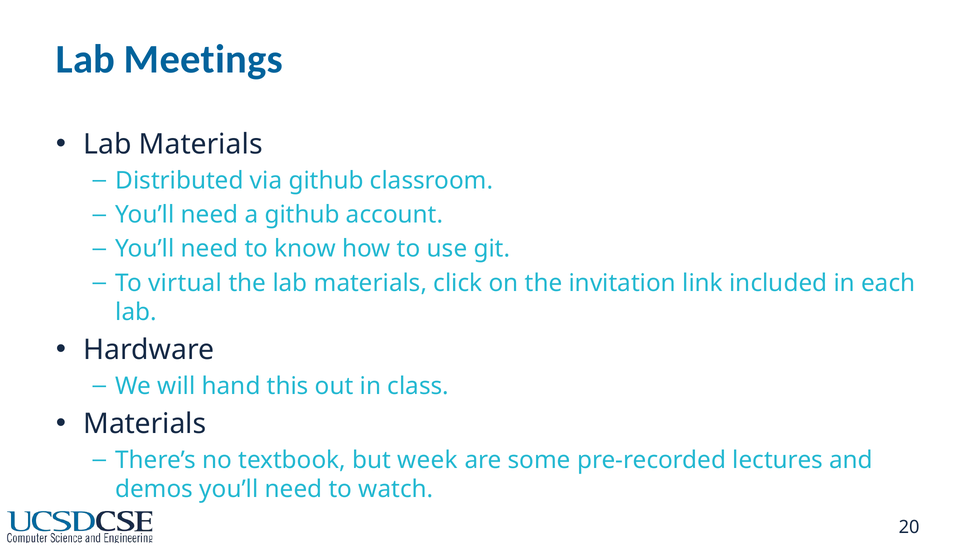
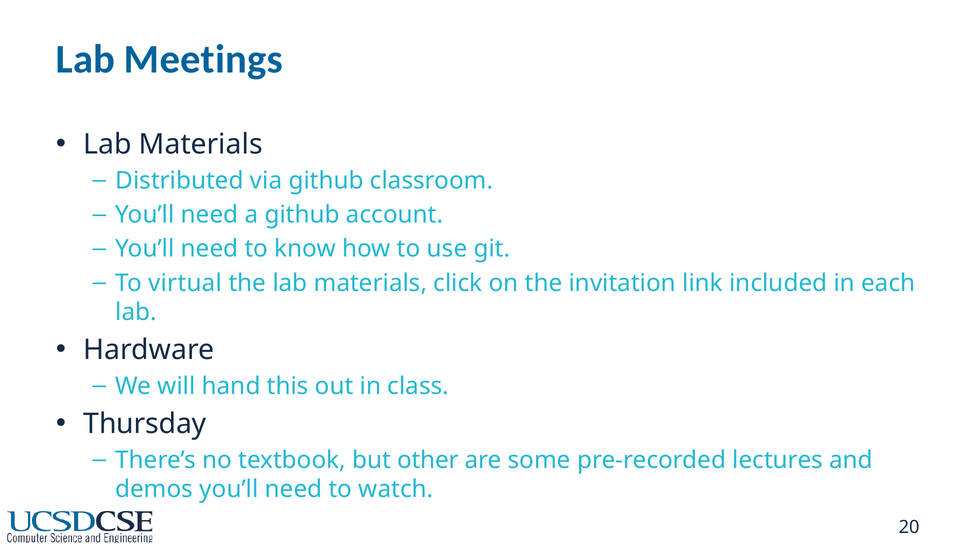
Materials at (145, 424): Materials -> Thursday
week: week -> other
